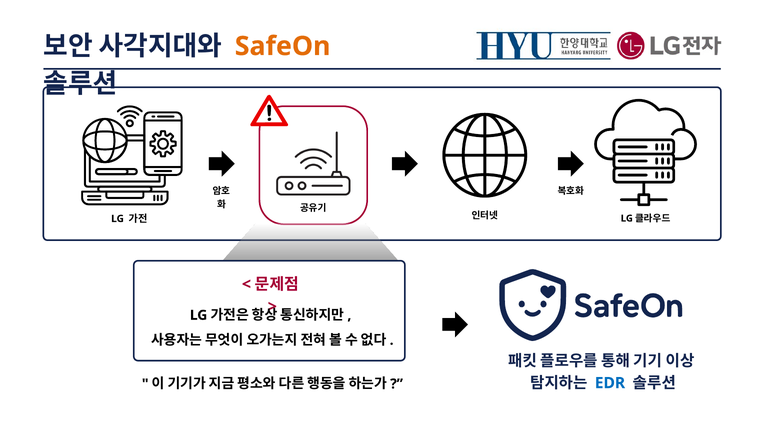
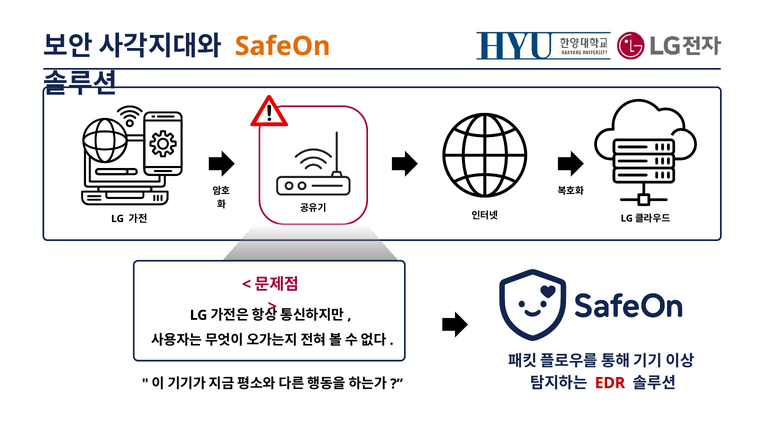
EDR colour: blue -> red
